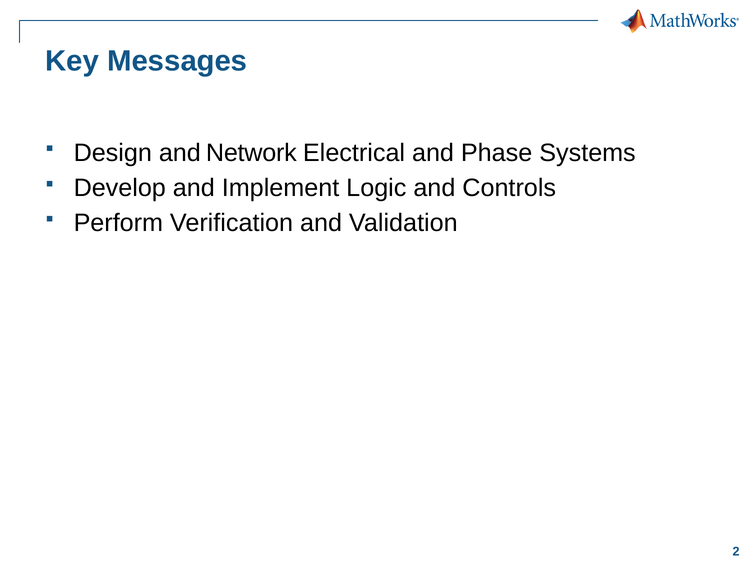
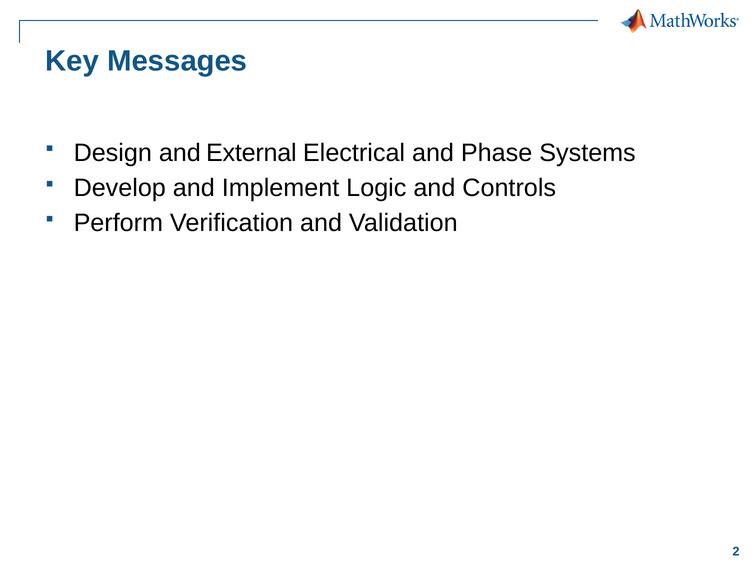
Network: Network -> External
